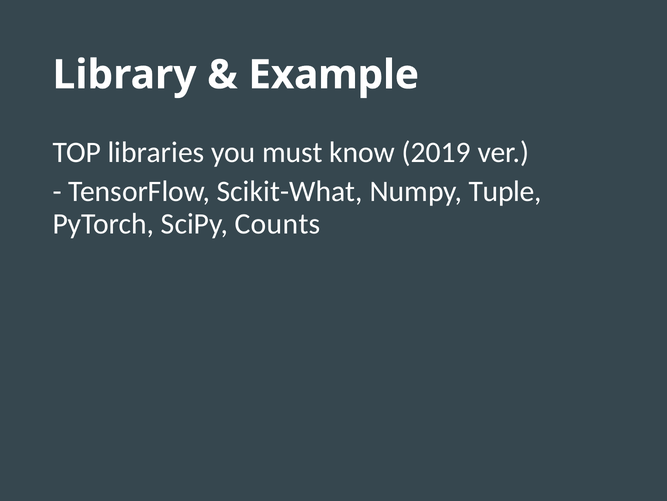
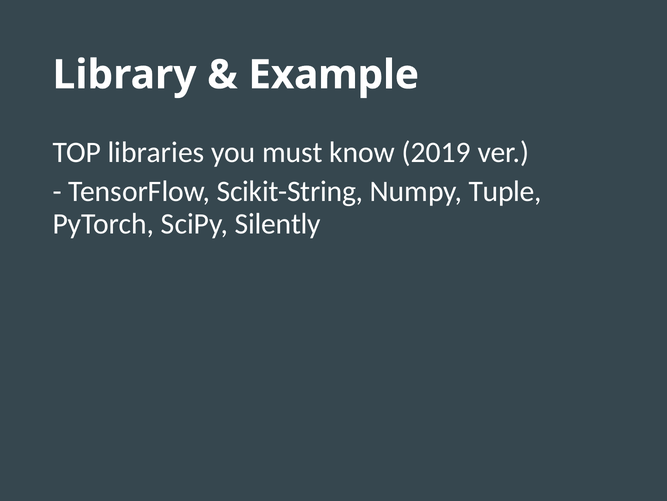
Scikit-What: Scikit-What -> Scikit-String
Counts: Counts -> Silently
